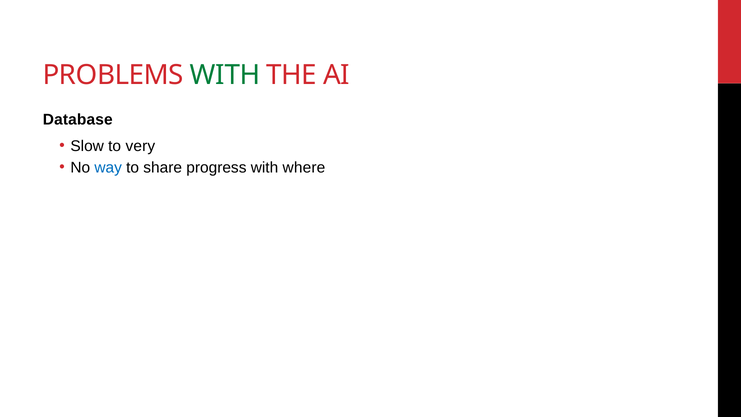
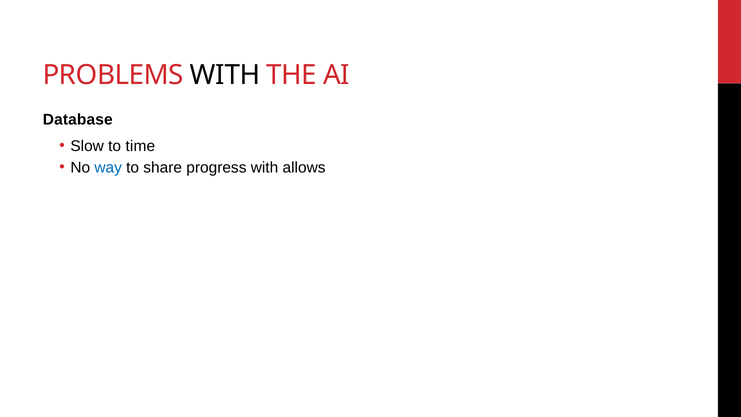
WITH at (225, 75) colour: green -> black
very: very -> time
where: where -> allows
